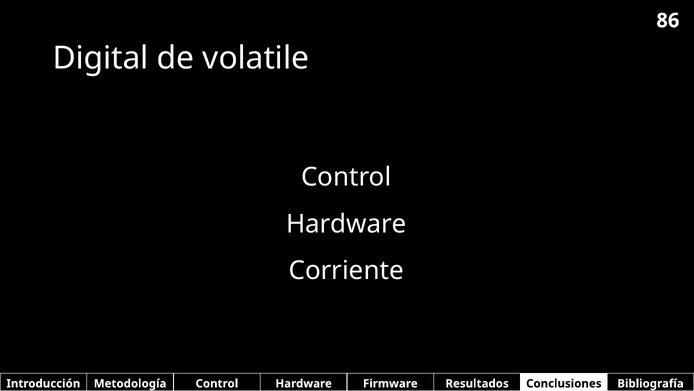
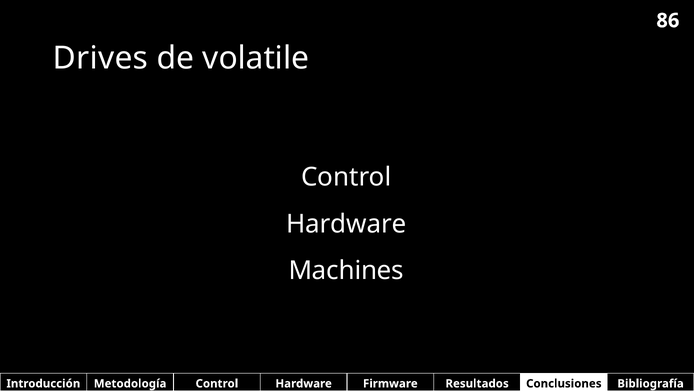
Digital: Digital -> Drives
Corriente: Corriente -> Machines
